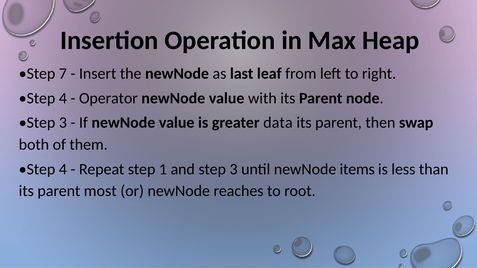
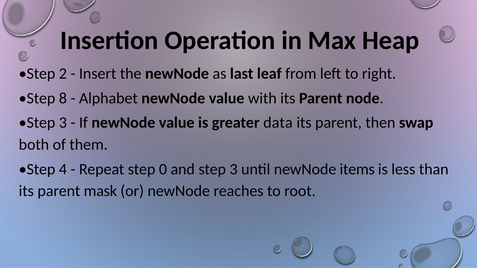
7: 7 -> 2
4 at (63, 98): 4 -> 8
Operator: Operator -> Alphabet
1: 1 -> 0
most: most -> mask
